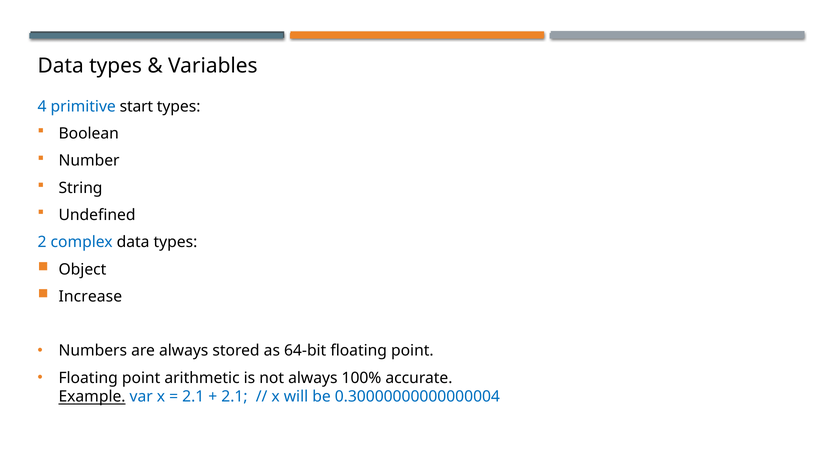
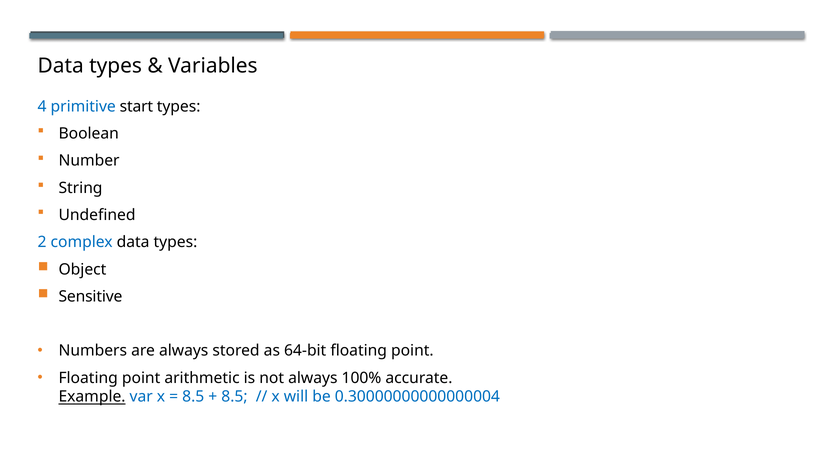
Increase: Increase -> Sensitive
2.1 at (193, 397): 2.1 -> 8.5
2.1 at (234, 397): 2.1 -> 8.5
